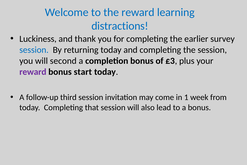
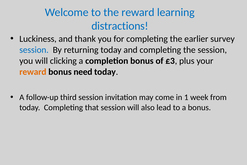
second: second -> clicking
reward at (33, 72) colour: purple -> orange
start: start -> need
